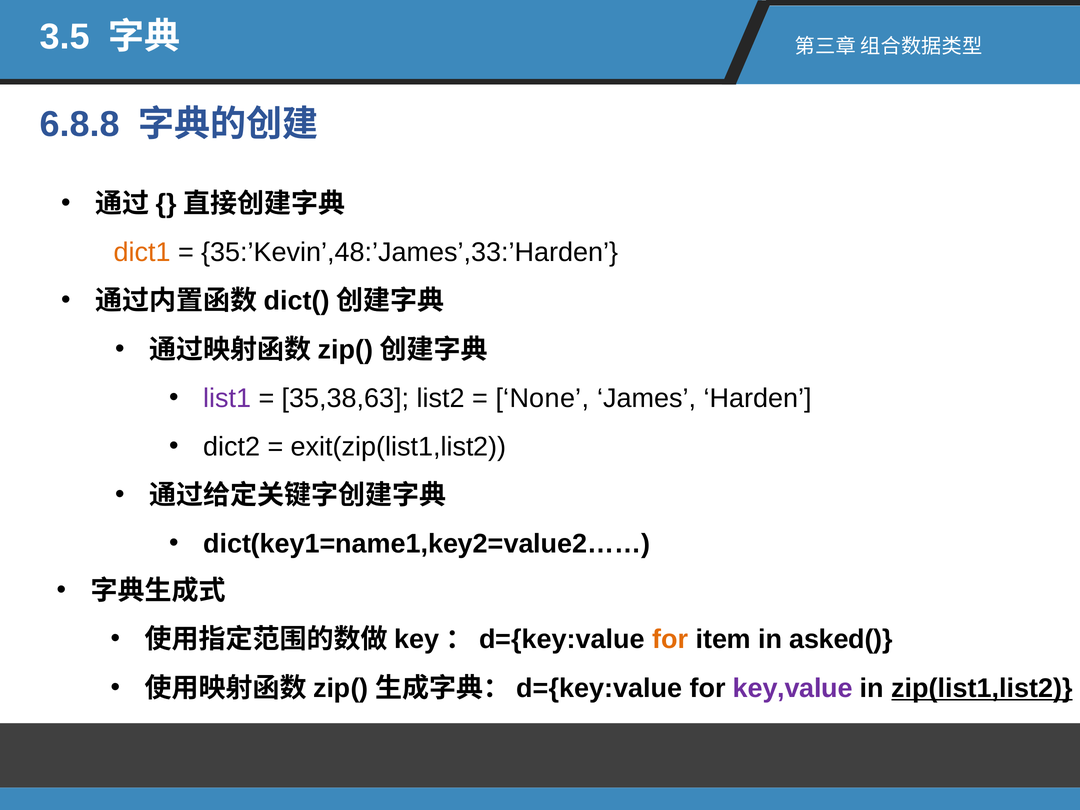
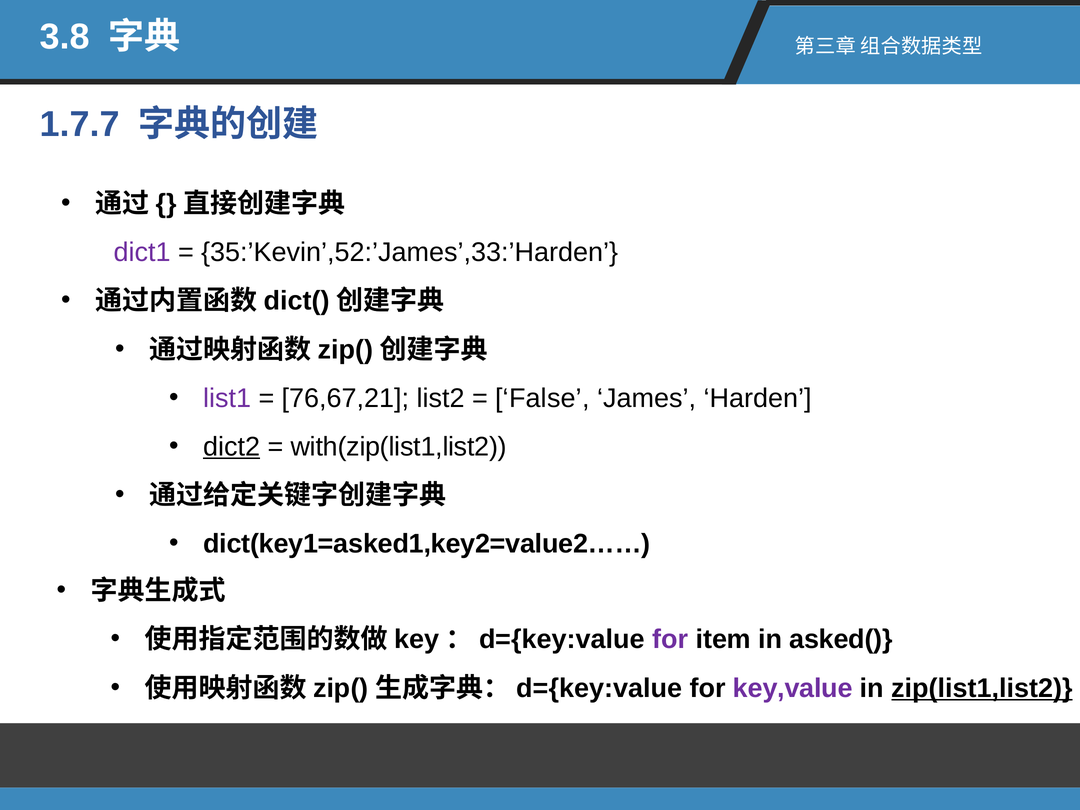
3.5: 3.5 -> 3.8
6.8.8: 6.8.8 -> 1.7.7
dict1 colour: orange -> purple
35:’Kevin’,48:’James’,33:’Harden: 35:’Kevin’,48:’James’,33:’Harden -> 35:’Kevin’,52:’James’,33:’Harden
35,38,63: 35,38,63 -> 76,67,21
None: None -> False
dict2 underline: none -> present
exit(zip(list1,list2: exit(zip(list1,list2 -> with(zip(list1,list2
dict(key1=name1,key2=value2……: dict(key1=name1,key2=value2…… -> dict(key1=asked1,key2=value2……
for at (670, 640) colour: orange -> purple
